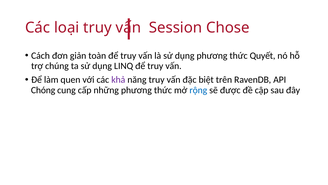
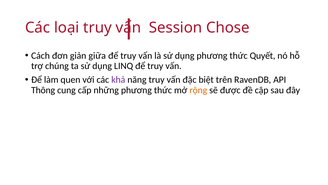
toàn: toàn -> giữa
Chóng: Chóng -> Thông
rộng colour: blue -> orange
